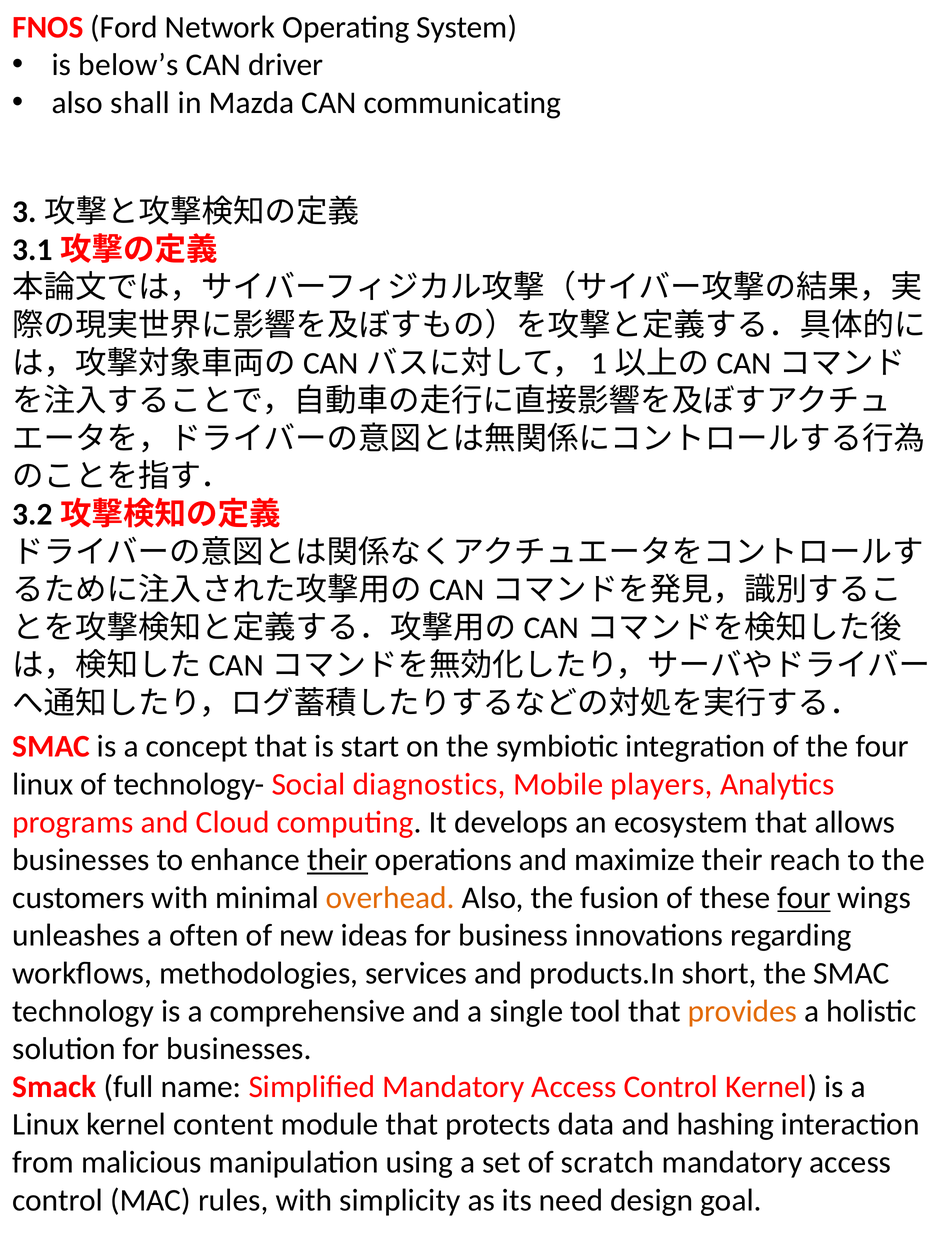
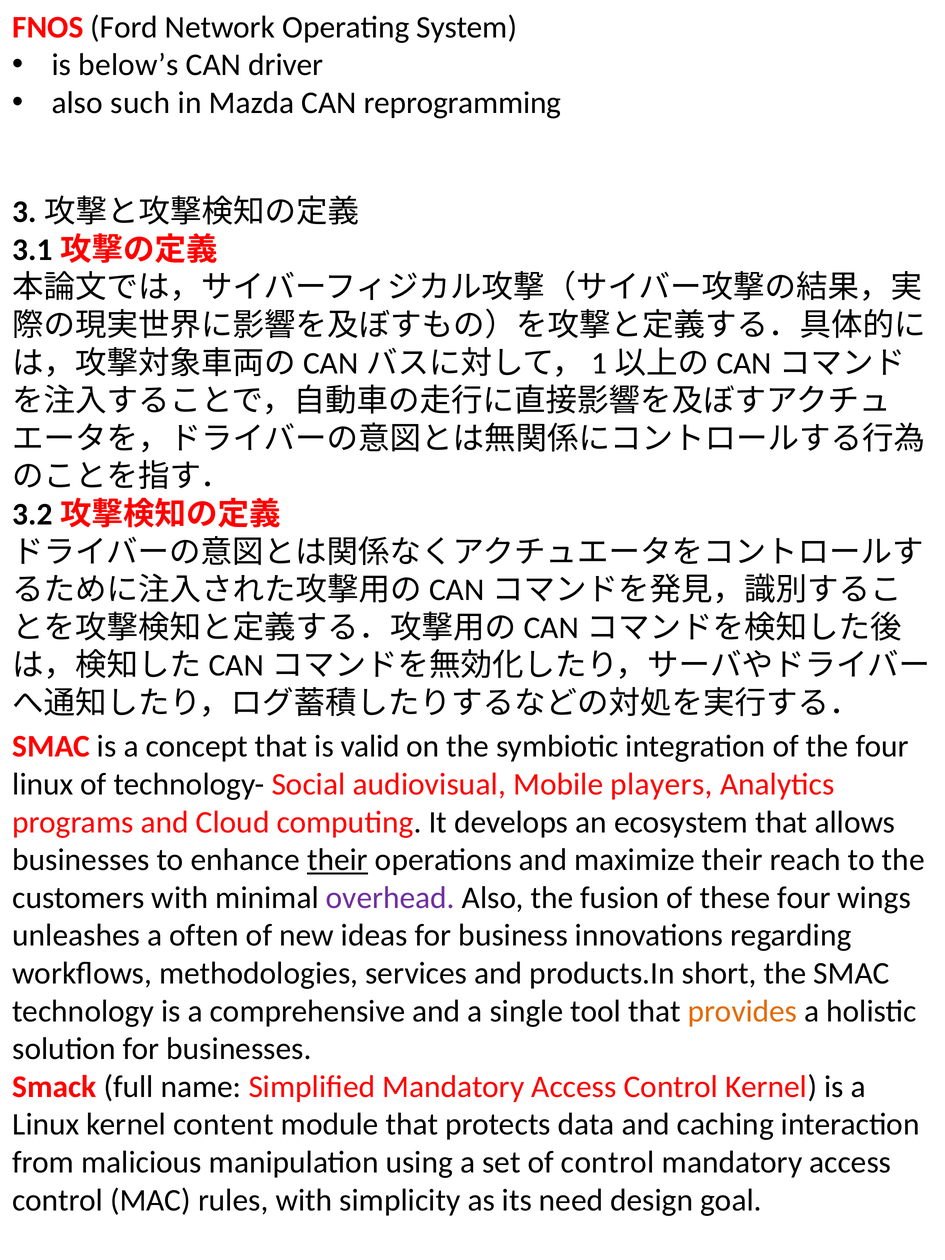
shall: shall -> such
communicating: communicating -> reprogramming
start: start -> valid
diagnostics: diagnostics -> audiovisual
overhead colour: orange -> purple
four at (804, 898) underline: present -> none
hashing: hashing -> caching
of scratch: scratch -> control
